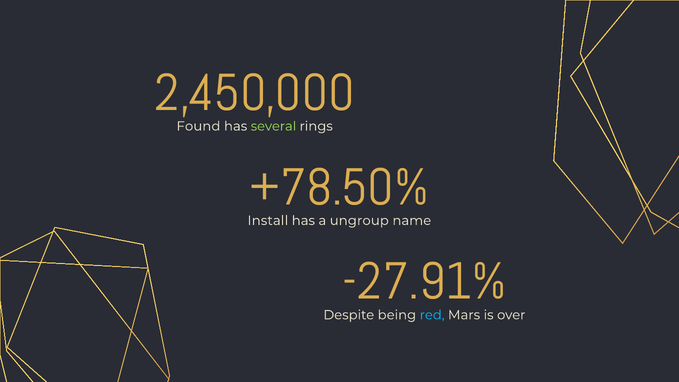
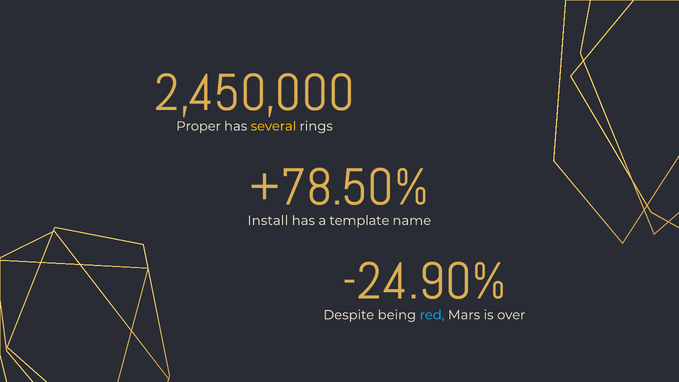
Found: Found -> Proper
several colour: light green -> yellow
ungroup: ungroup -> template
-27.91%: -27.91% -> -24.90%
